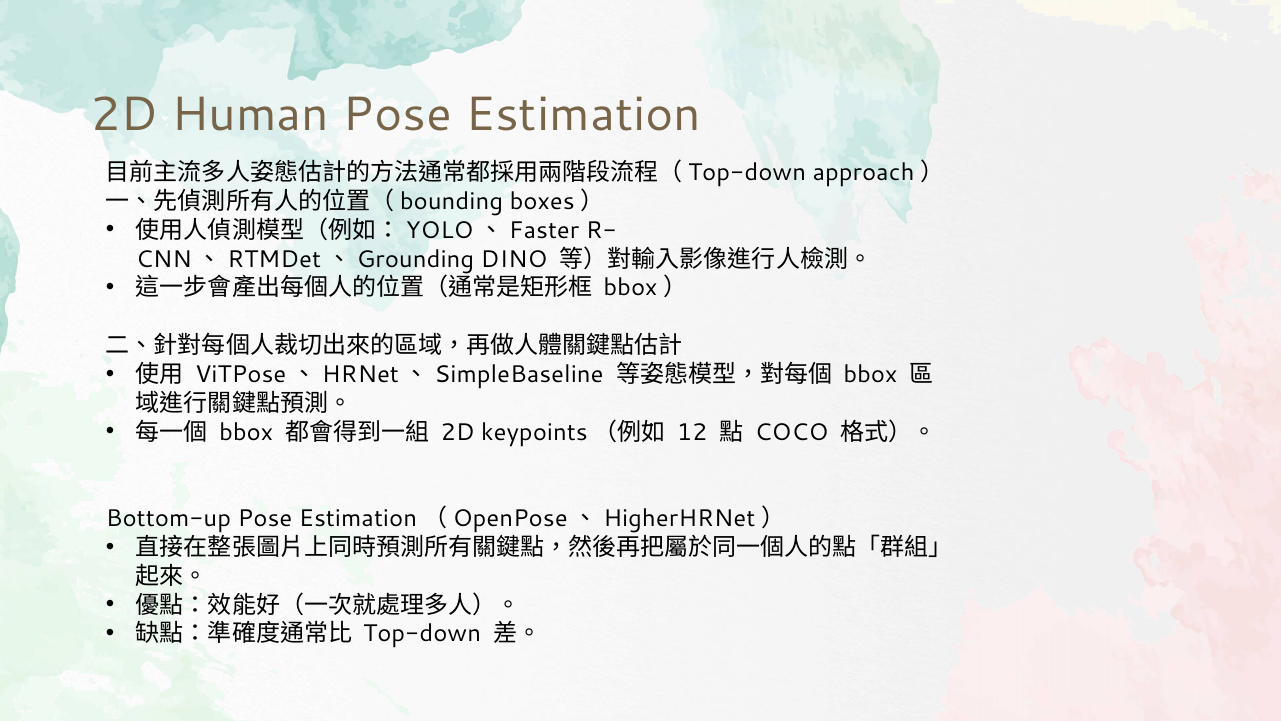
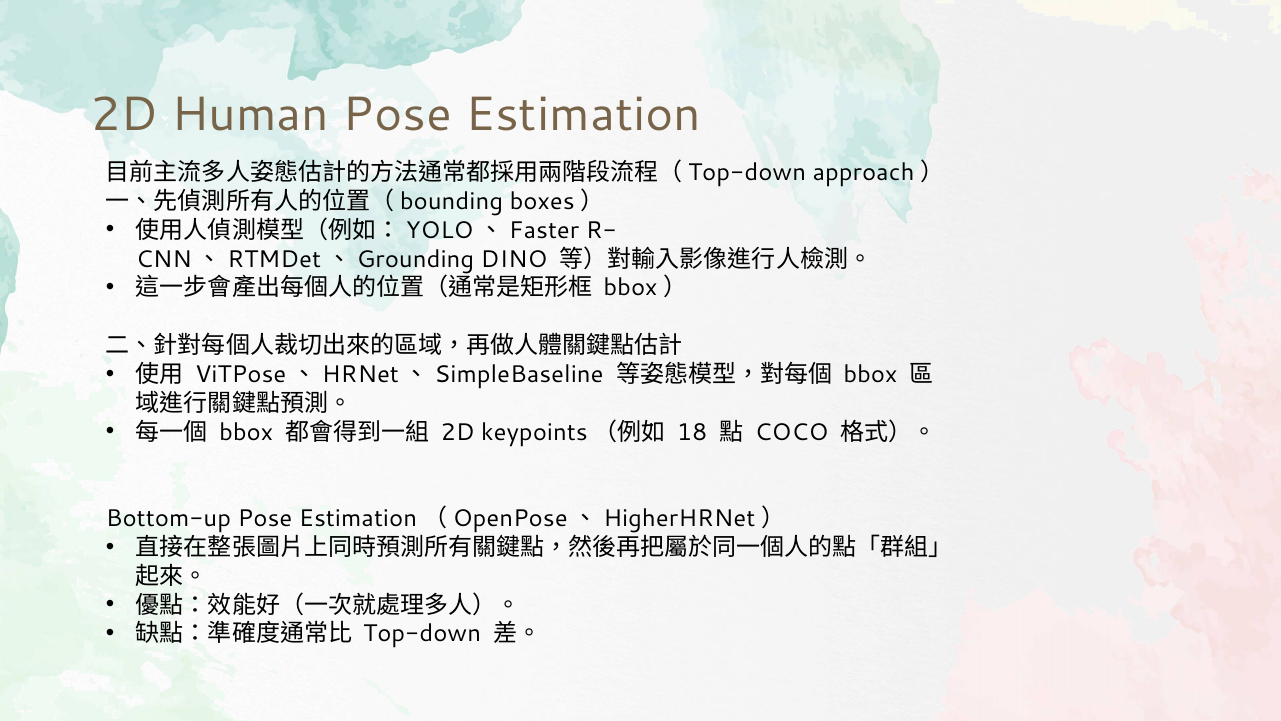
12: 12 -> 18
